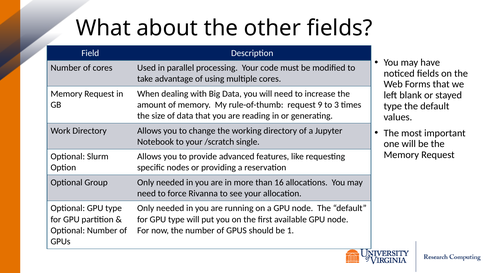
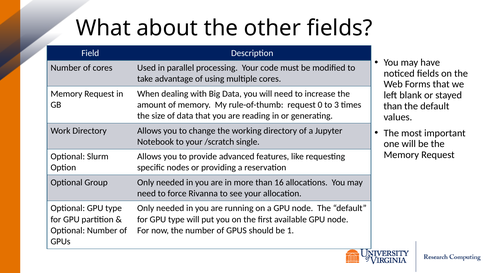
9: 9 -> 0
type at (393, 106): type -> than
